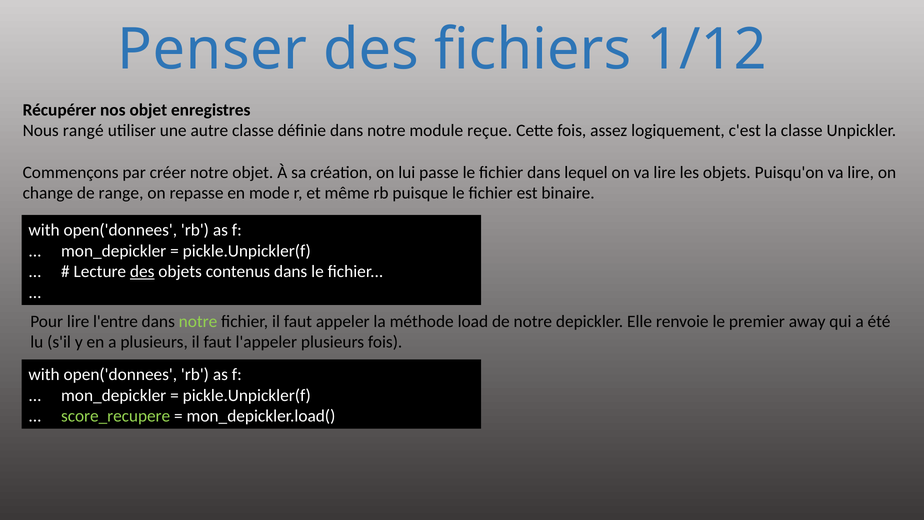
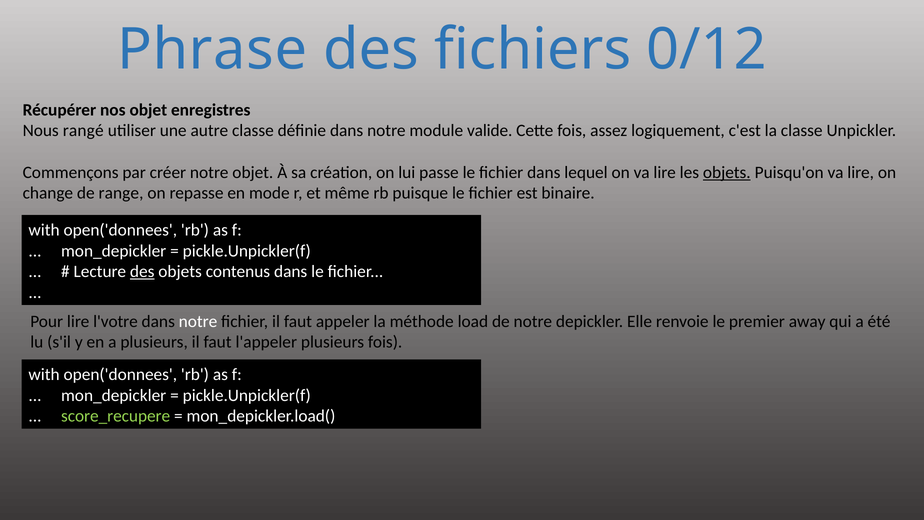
Penser: Penser -> Phrase
1/12: 1/12 -> 0/12
reçue: reçue -> valide
objets at (727, 172) underline: none -> present
l'entre: l'entre -> l'votre
notre at (198, 321) colour: light green -> white
